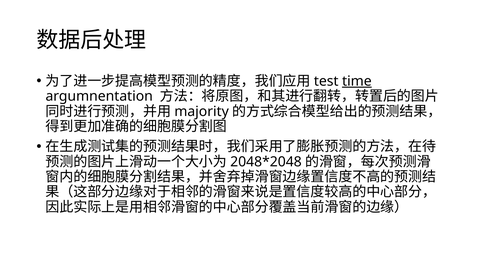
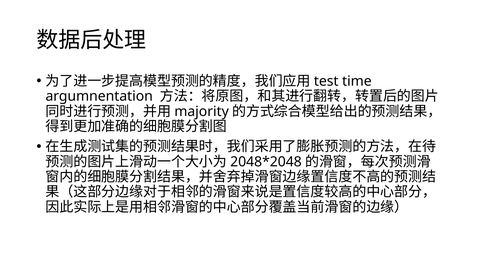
time underline: present -> none
